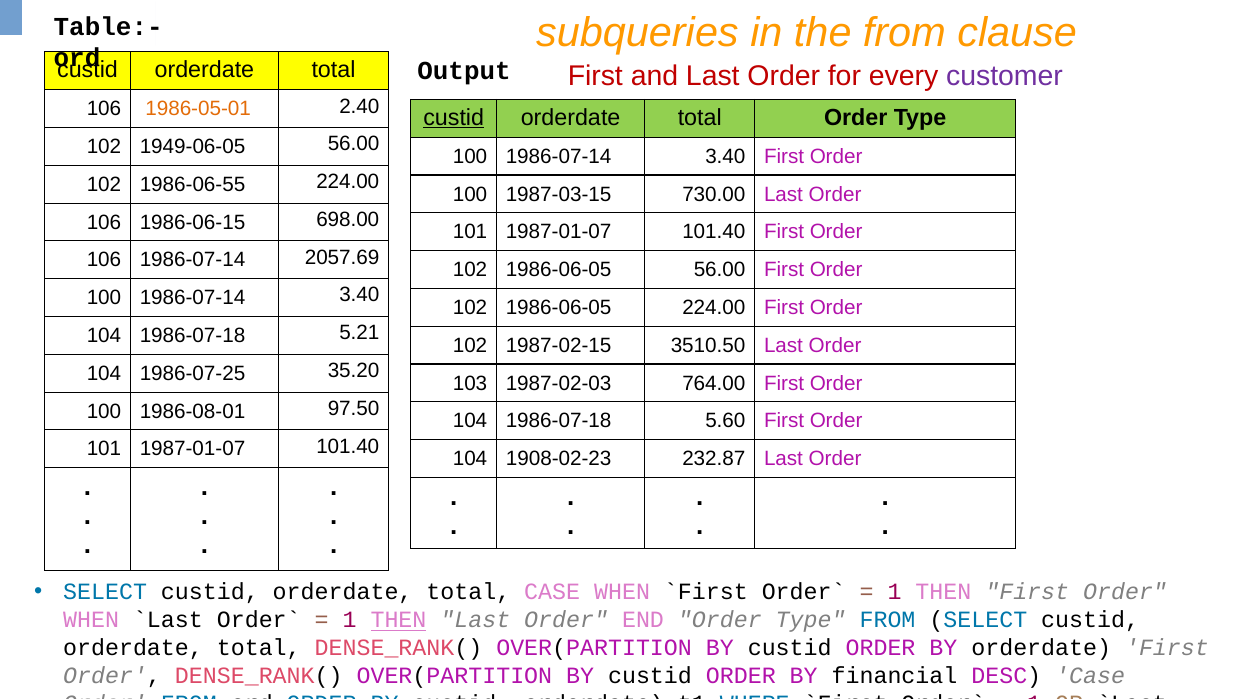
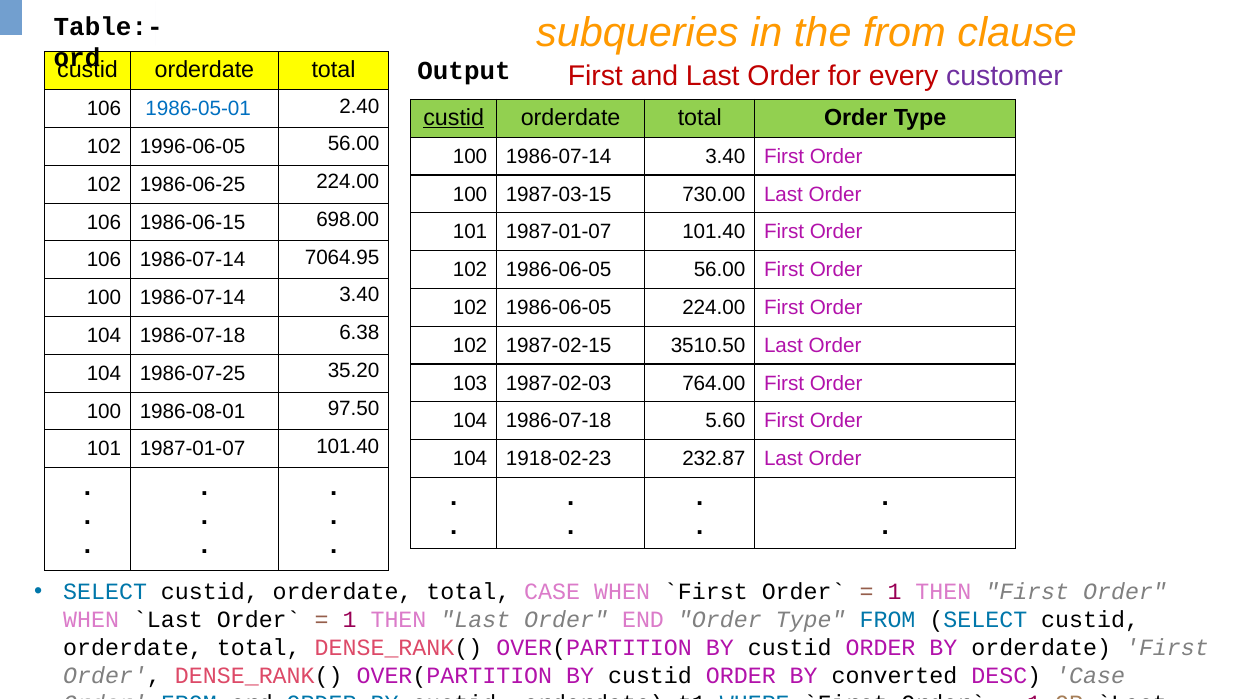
1986-05-01 colour: orange -> blue
1949-06-05: 1949-06-05 -> 1996-06-05
1986-06-55: 1986-06-55 -> 1986-06-25
2057.69: 2057.69 -> 7064.95
5.21: 5.21 -> 6.38
1908-02-23: 1908-02-23 -> 1918-02-23
THEN at (398, 620) underline: present -> none
financial: financial -> converted
